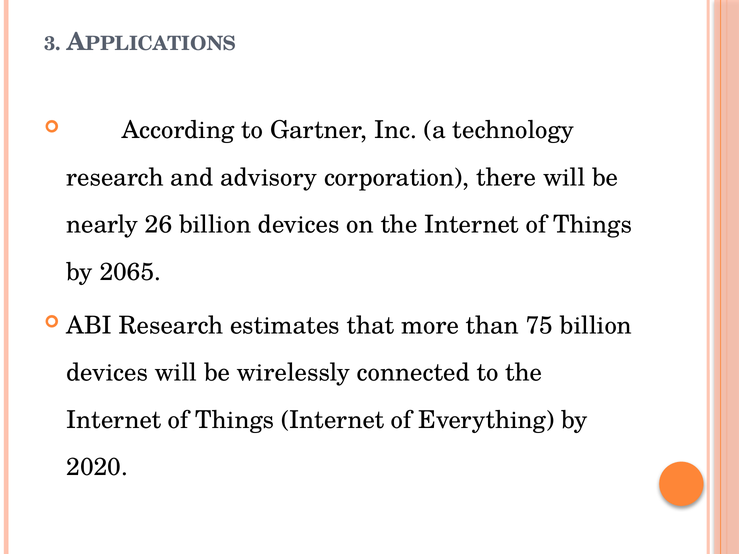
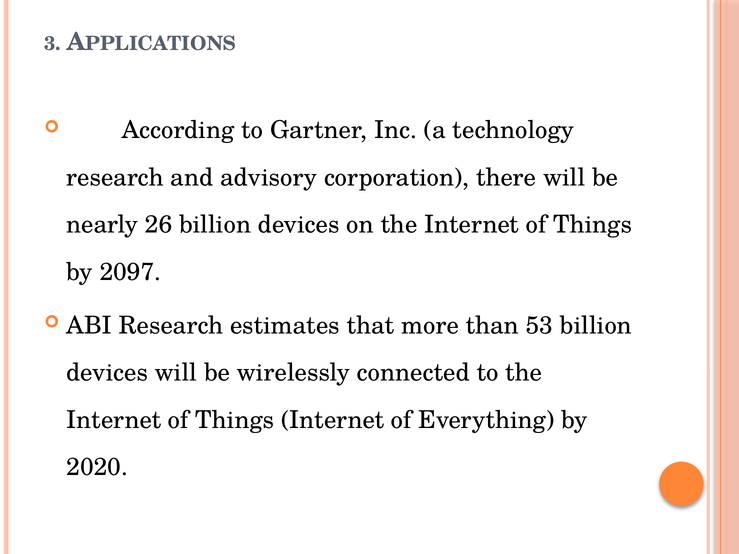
2065: 2065 -> 2097
75: 75 -> 53
